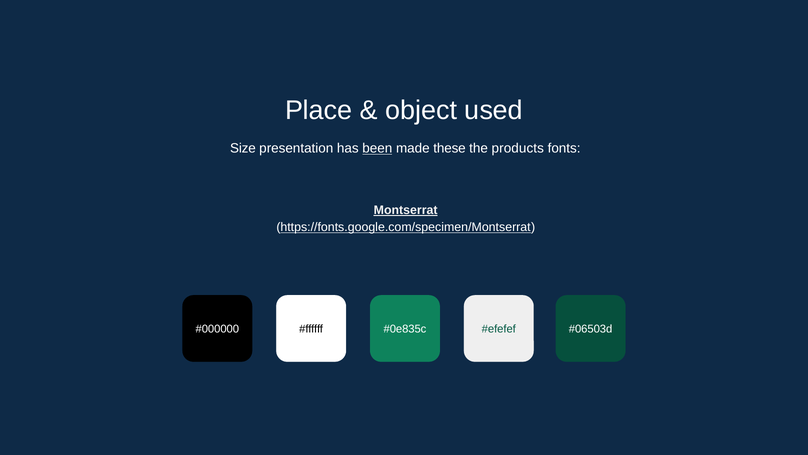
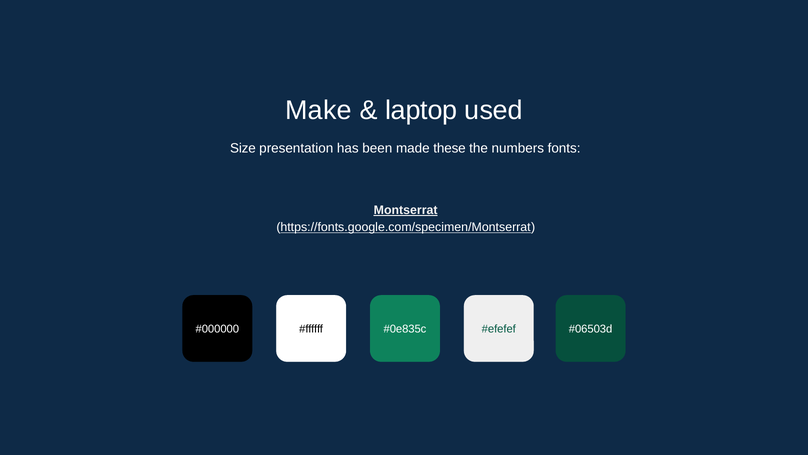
Place: Place -> Make
object: object -> laptop
been underline: present -> none
products: products -> numbers
